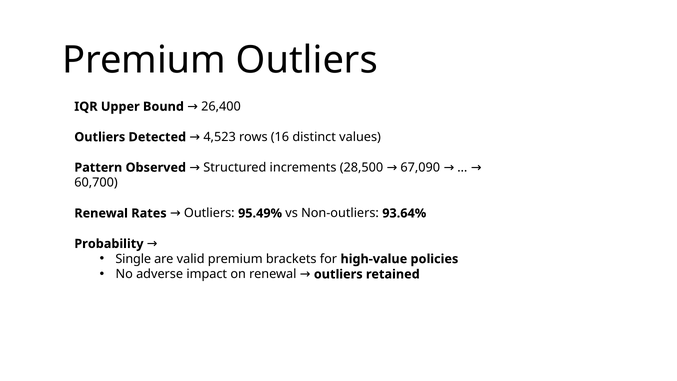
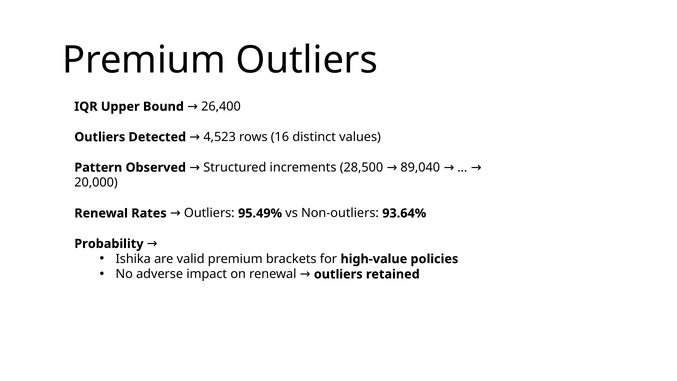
67,090: 67,090 -> 89,040
60,700: 60,700 -> 20,000
Single: Single -> Ishika
